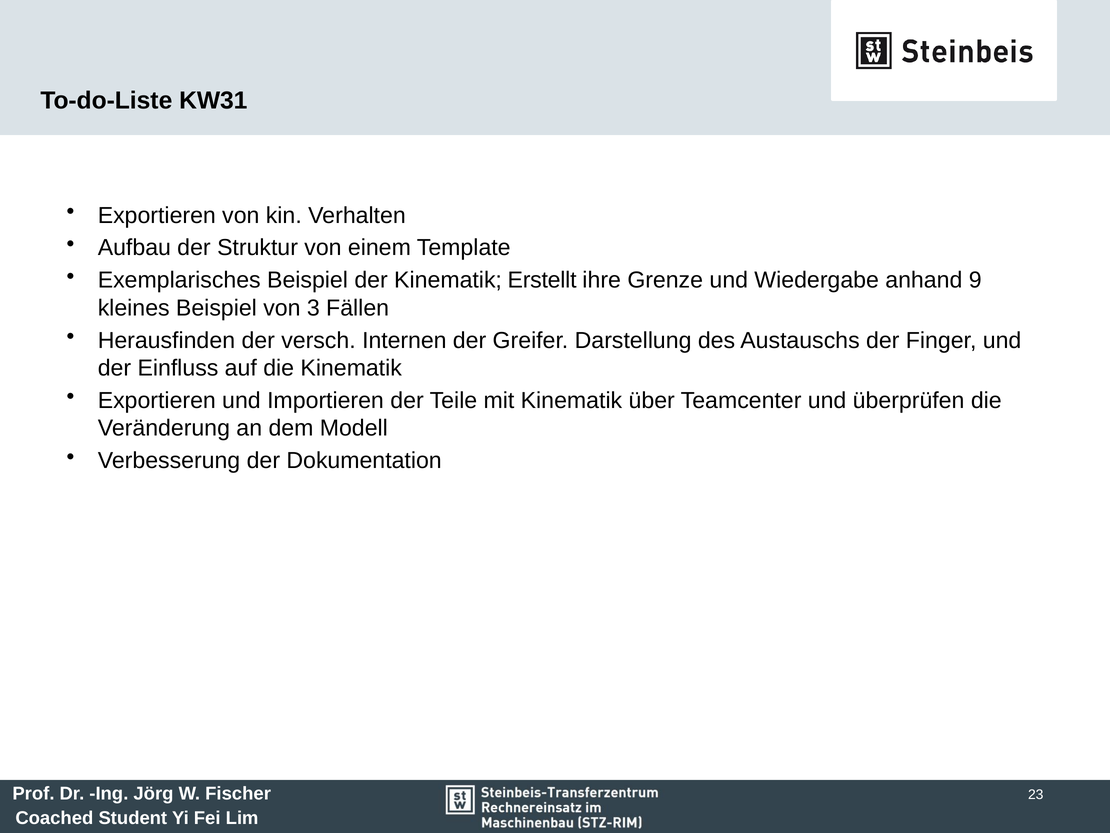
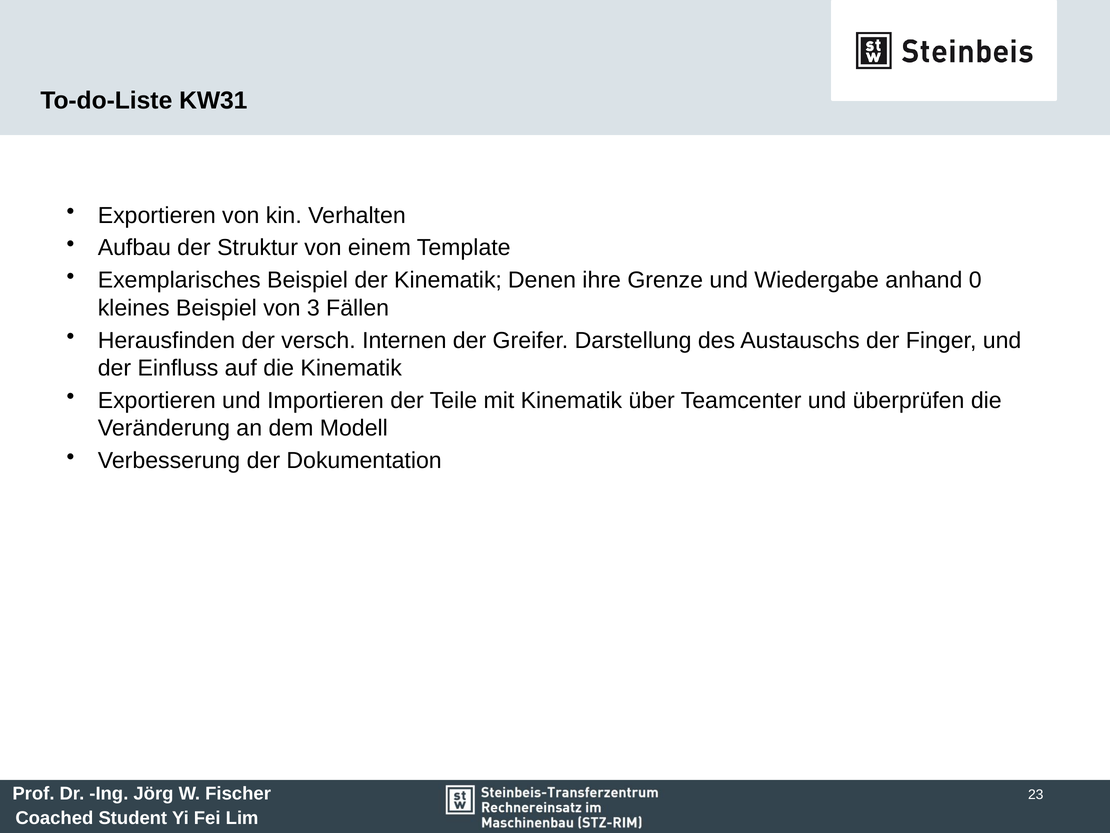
Erstellt: Erstellt -> Denen
9: 9 -> 0
